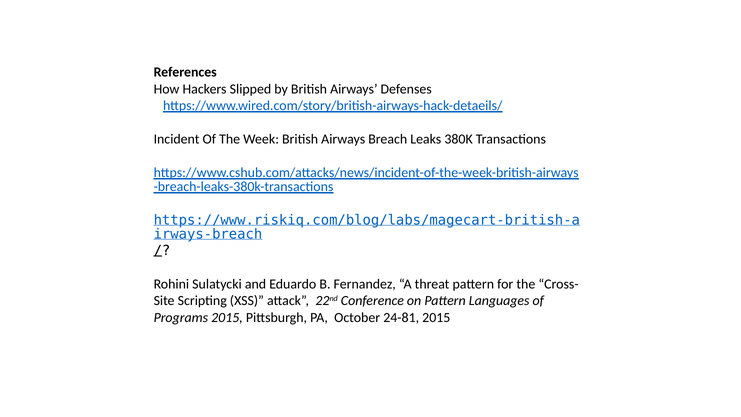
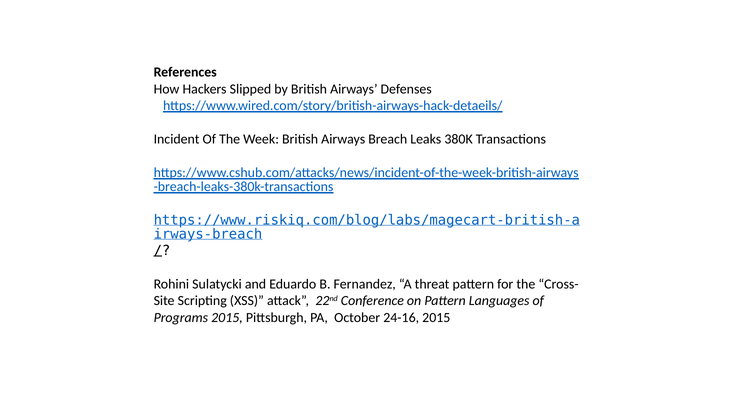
24-81: 24-81 -> 24-16
